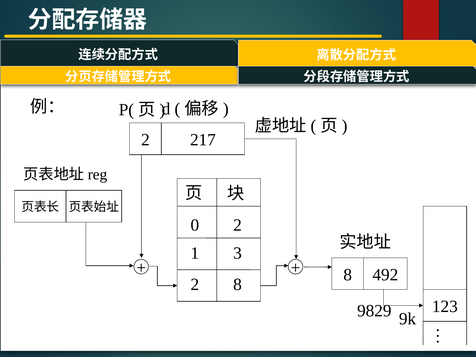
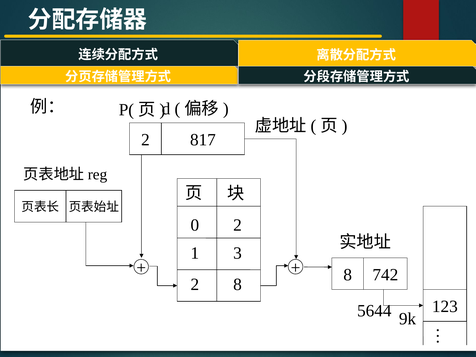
217: 217 -> 817
492: 492 -> 742
9829: 9829 -> 5644
